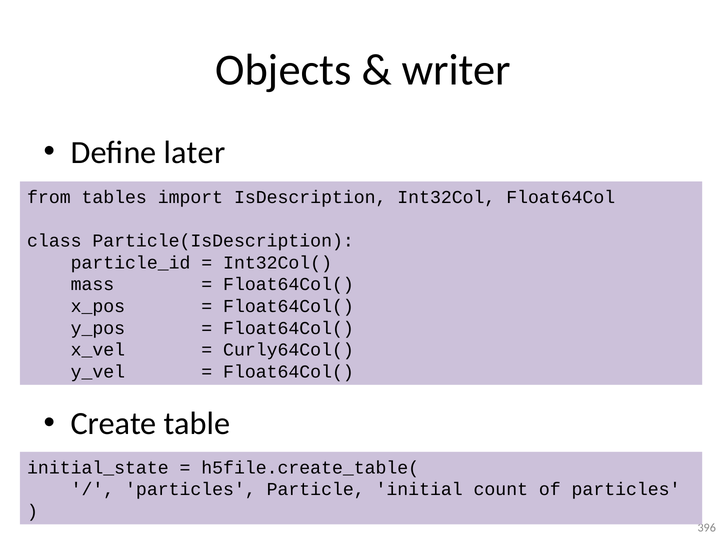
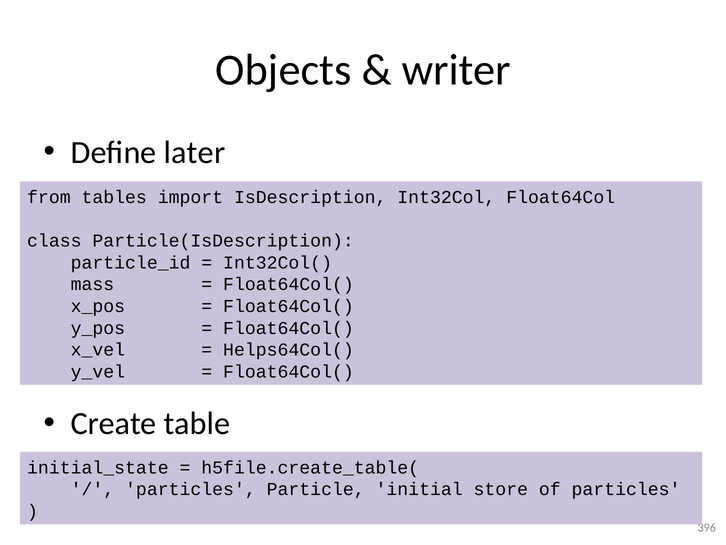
Curly64Col(: Curly64Col( -> Helps64Col(
count: count -> store
